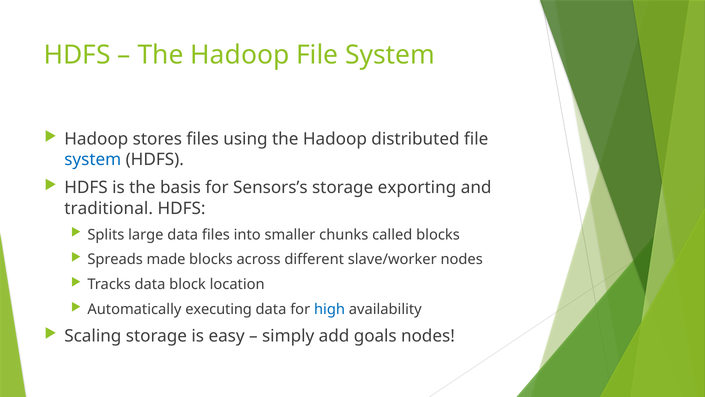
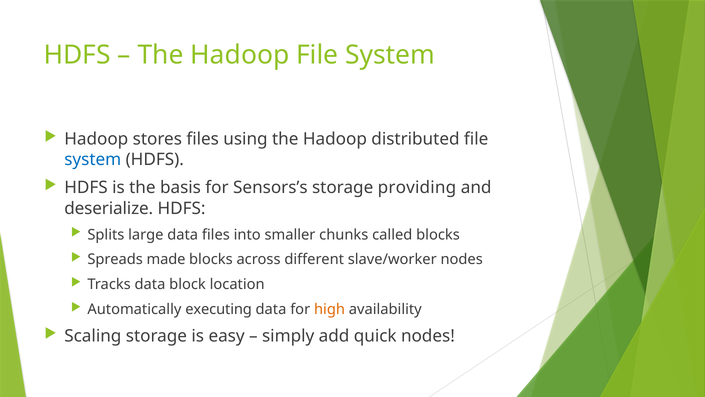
exporting: exporting -> providing
traditional: traditional -> deserialize
high colour: blue -> orange
goals: goals -> quick
